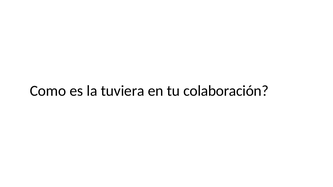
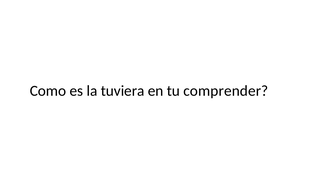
colaboración: colaboración -> comprender
